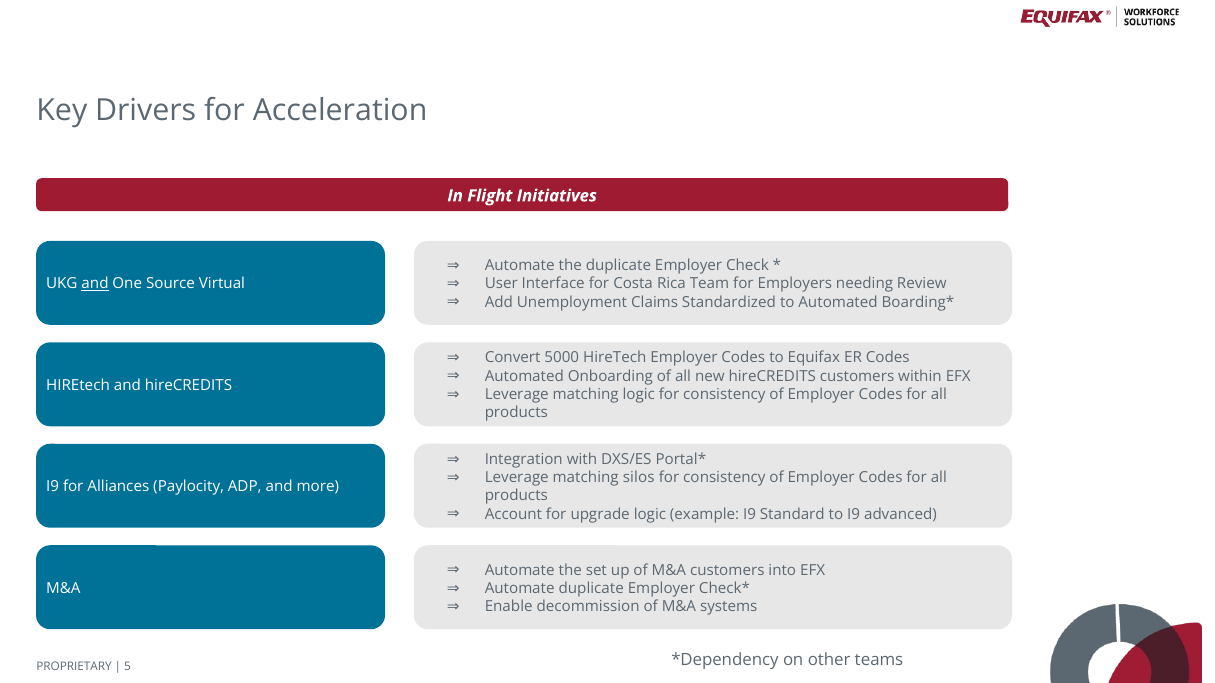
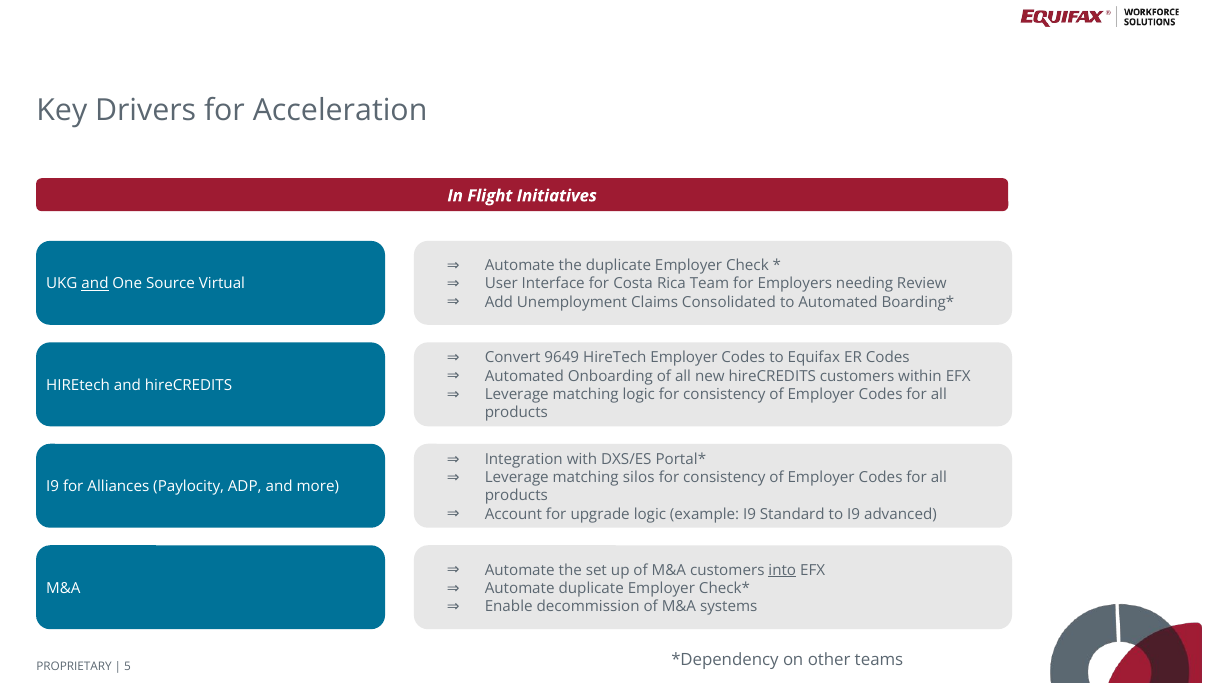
Standardized: Standardized -> Consolidated
5000: 5000 -> 9649
into underline: none -> present
